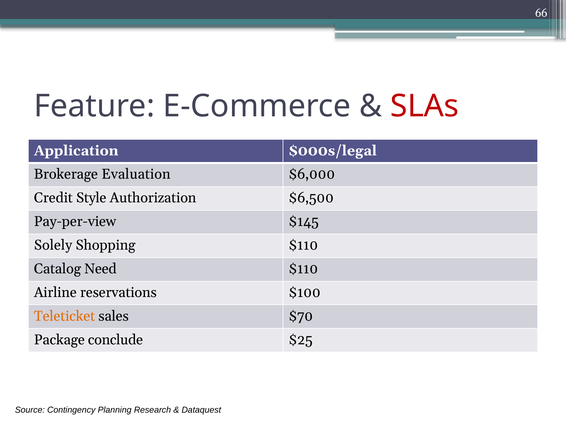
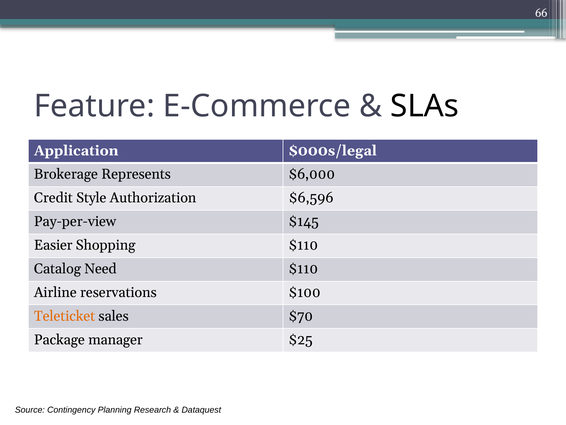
SLAs colour: red -> black
Evaluation: Evaluation -> Represents
$6,500: $6,500 -> $6,596
Solely: Solely -> Easier
conclude: conclude -> manager
